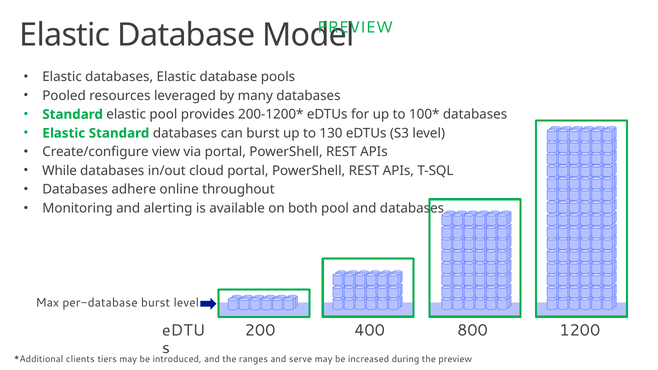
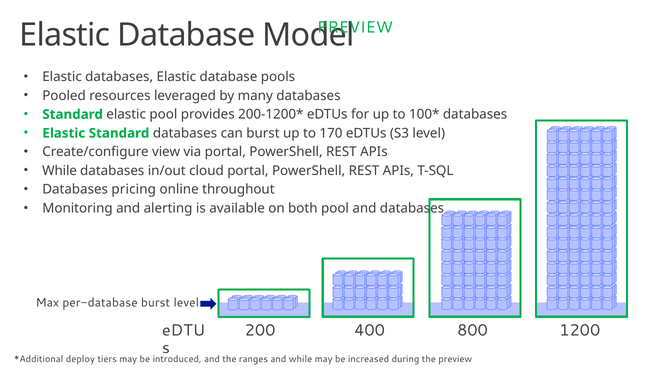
130: 130 -> 170
adhere: adhere -> pricing
clients: clients -> deploy
and serve: serve -> while
